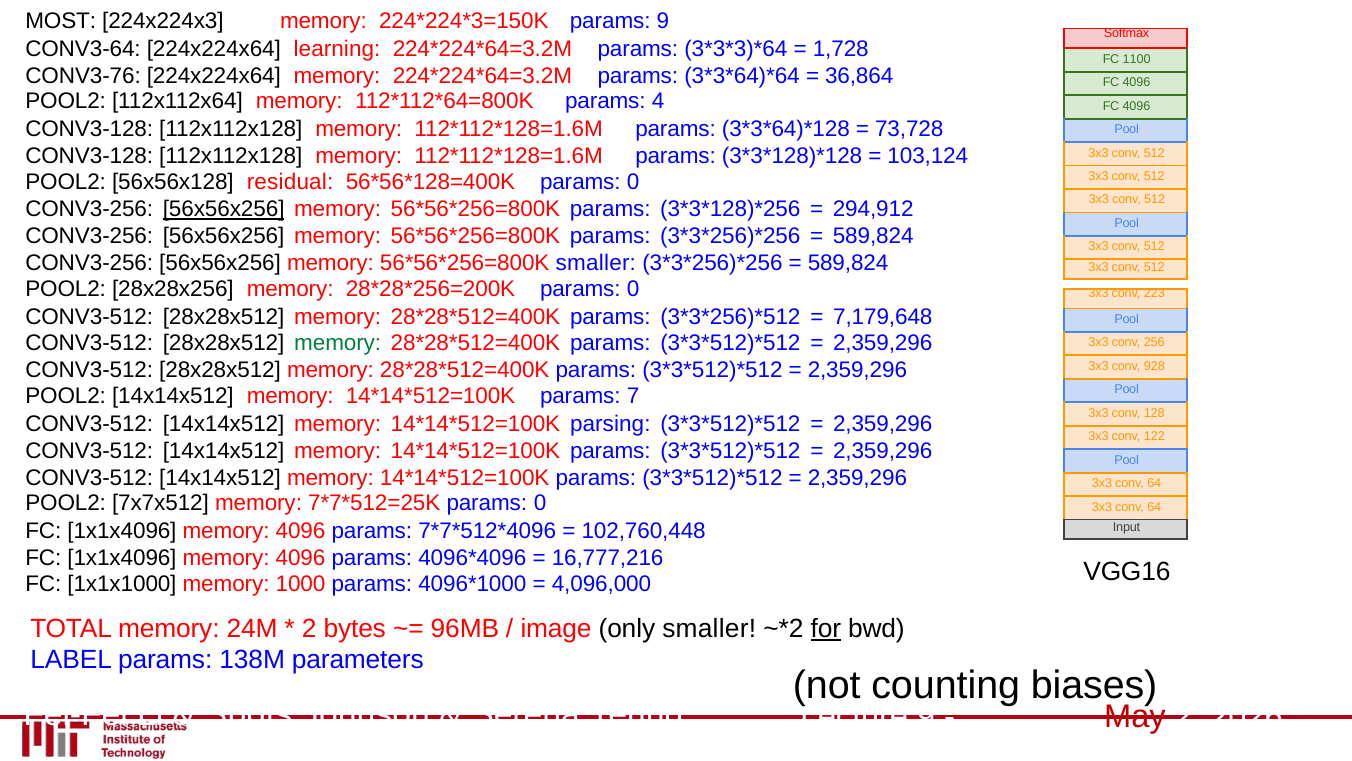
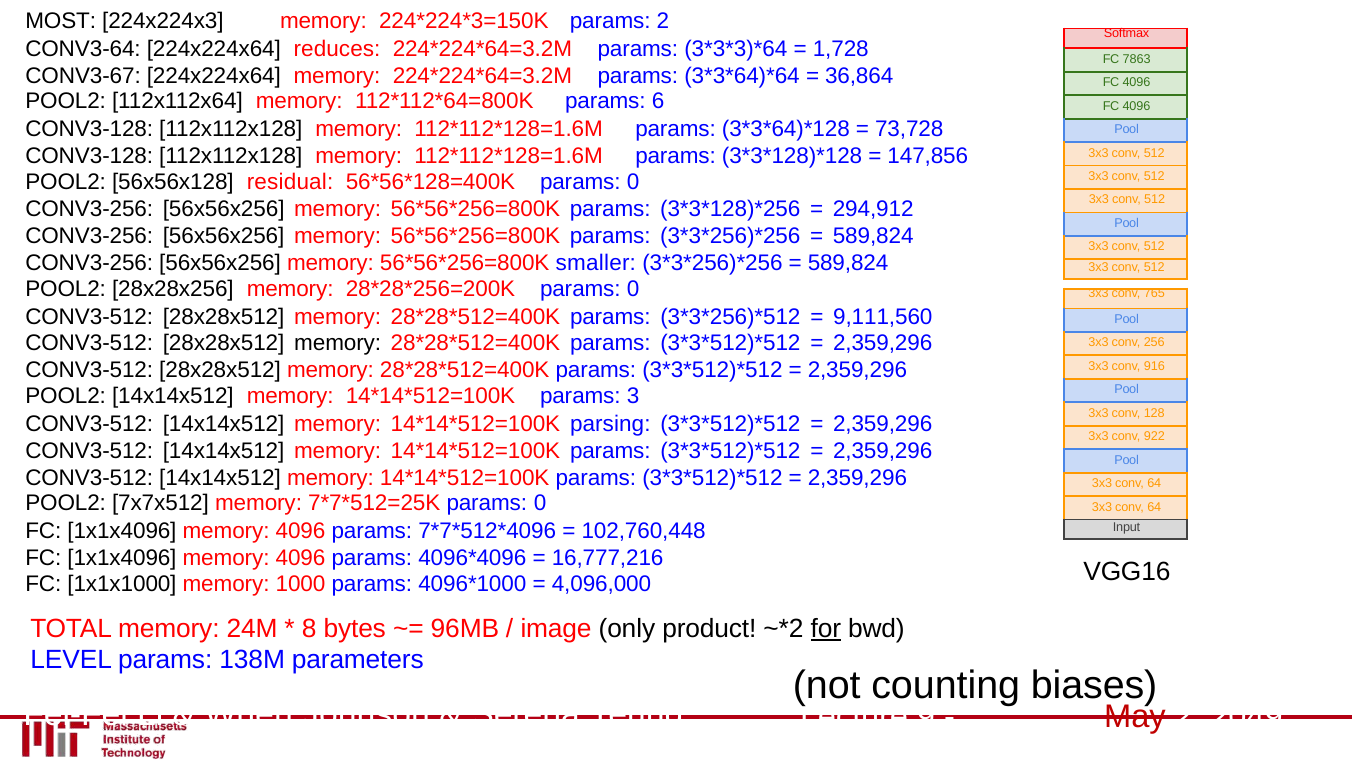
params 9: 9 -> 2
learning: learning -> reduces
1100: 1100 -> 7863
CONV3-76: CONV3-76 -> CONV3-67
4: 4 -> 6
103,124: 103,124 -> 147,856
56x56x256 at (224, 209) underline: present -> none
223: 223 -> 765
7,179,648: 7,179,648 -> 9,111,560
memory at (338, 343) colour: green -> black
928: 928 -> 916
7: 7 -> 3
122: 122 -> 922
2 at (309, 628): 2 -> 8
only smaller: smaller -> product
LABEL: LABEL -> LEVEL
Spots: Spots -> When
2026: 2026 -> 2049
